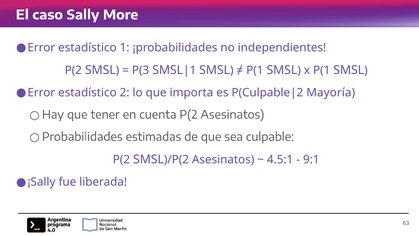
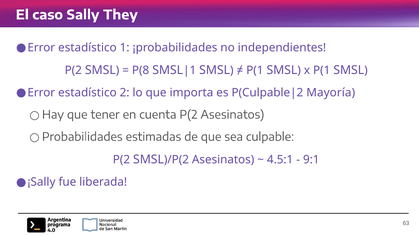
More: More -> They
P(3: P(3 -> P(8
